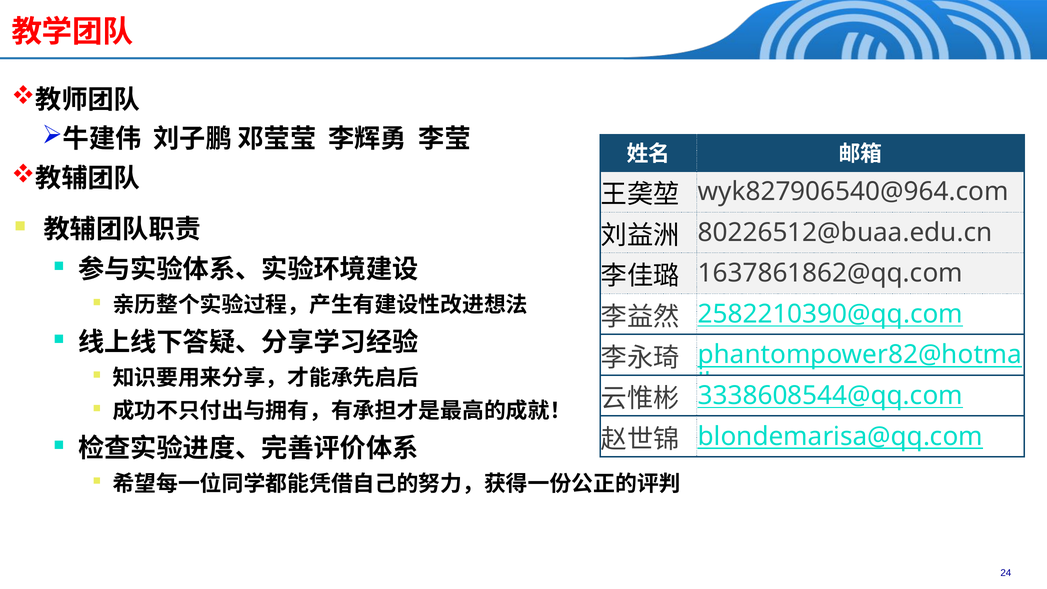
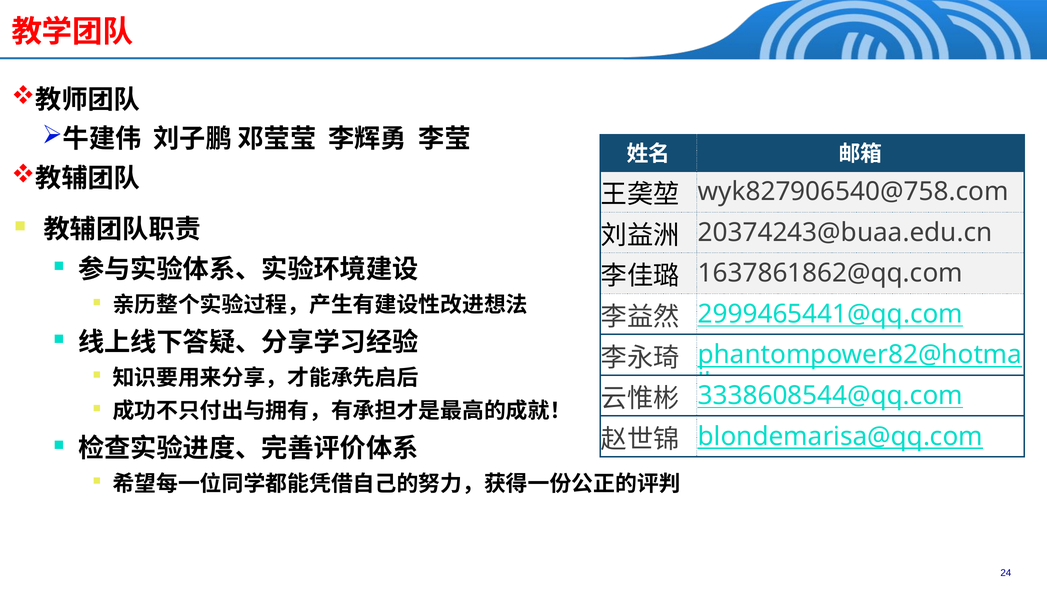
wyk827906540@964.com: wyk827906540@964.com -> wyk827906540@758.com
80226512@buaa.edu.cn: 80226512@buaa.edu.cn -> 20374243@buaa.edu.cn
2582210390@qq.com: 2582210390@qq.com -> 2999465441@qq.com
